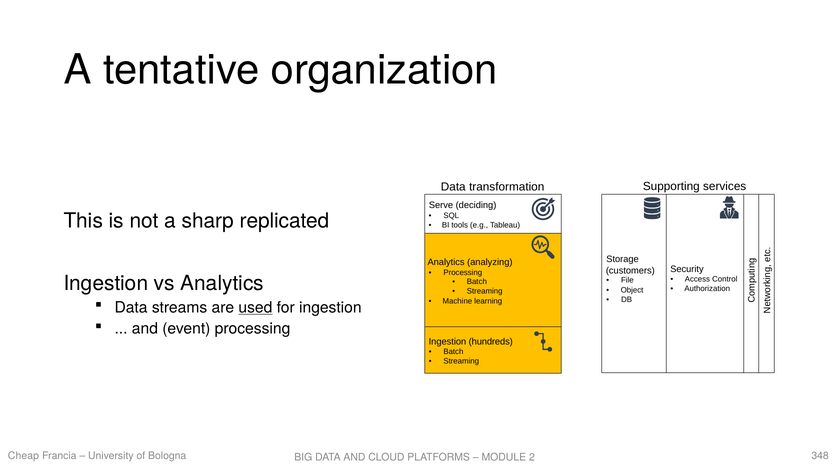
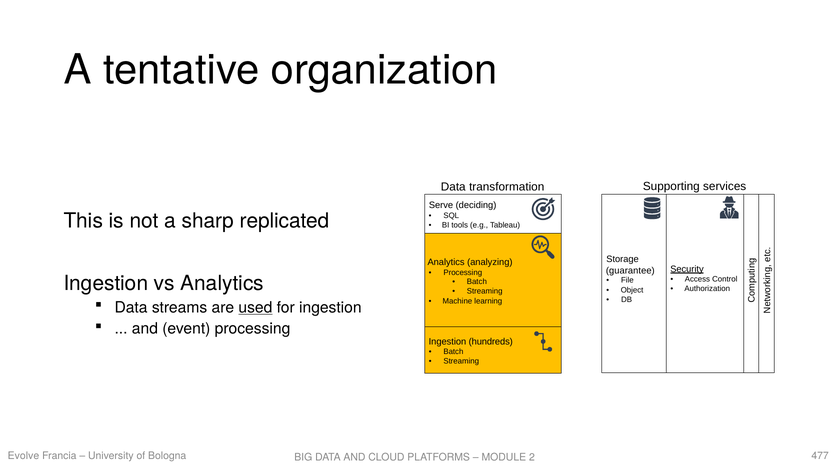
Security underline: none -> present
customers: customers -> guarantee
Cheap: Cheap -> Evolve
348: 348 -> 477
